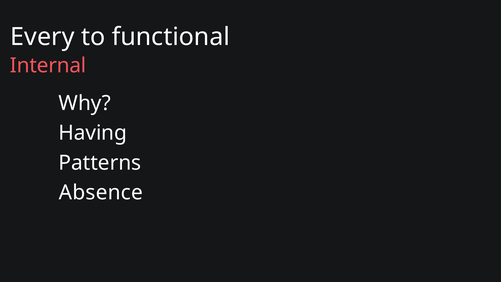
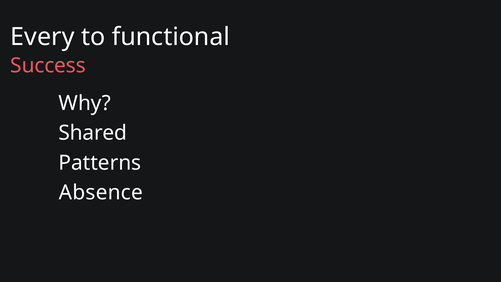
Internal: Internal -> Success
Having: Having -> Shared
